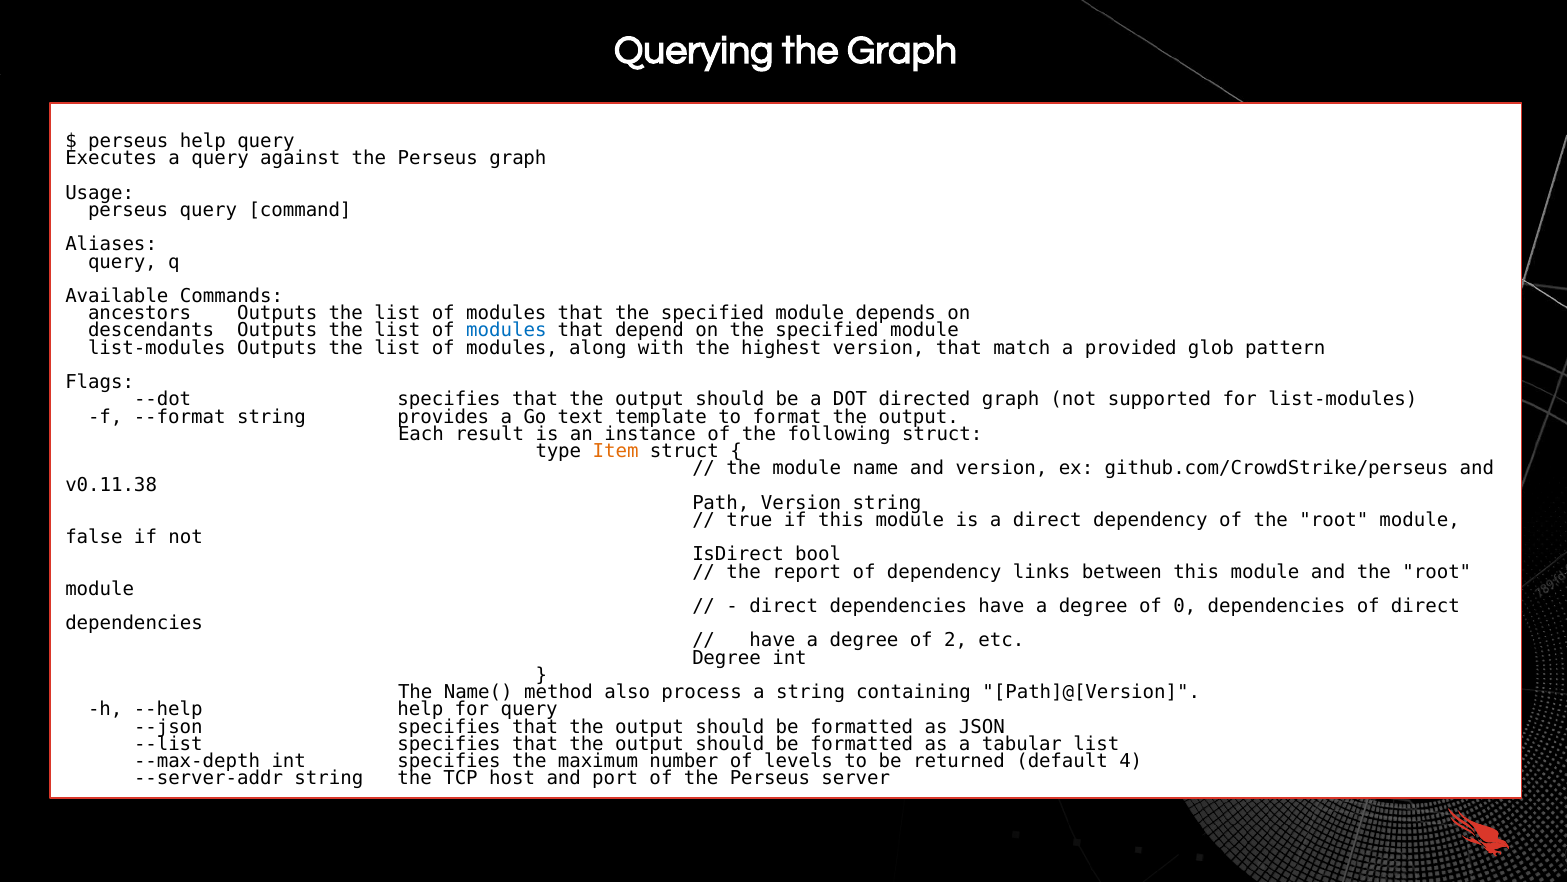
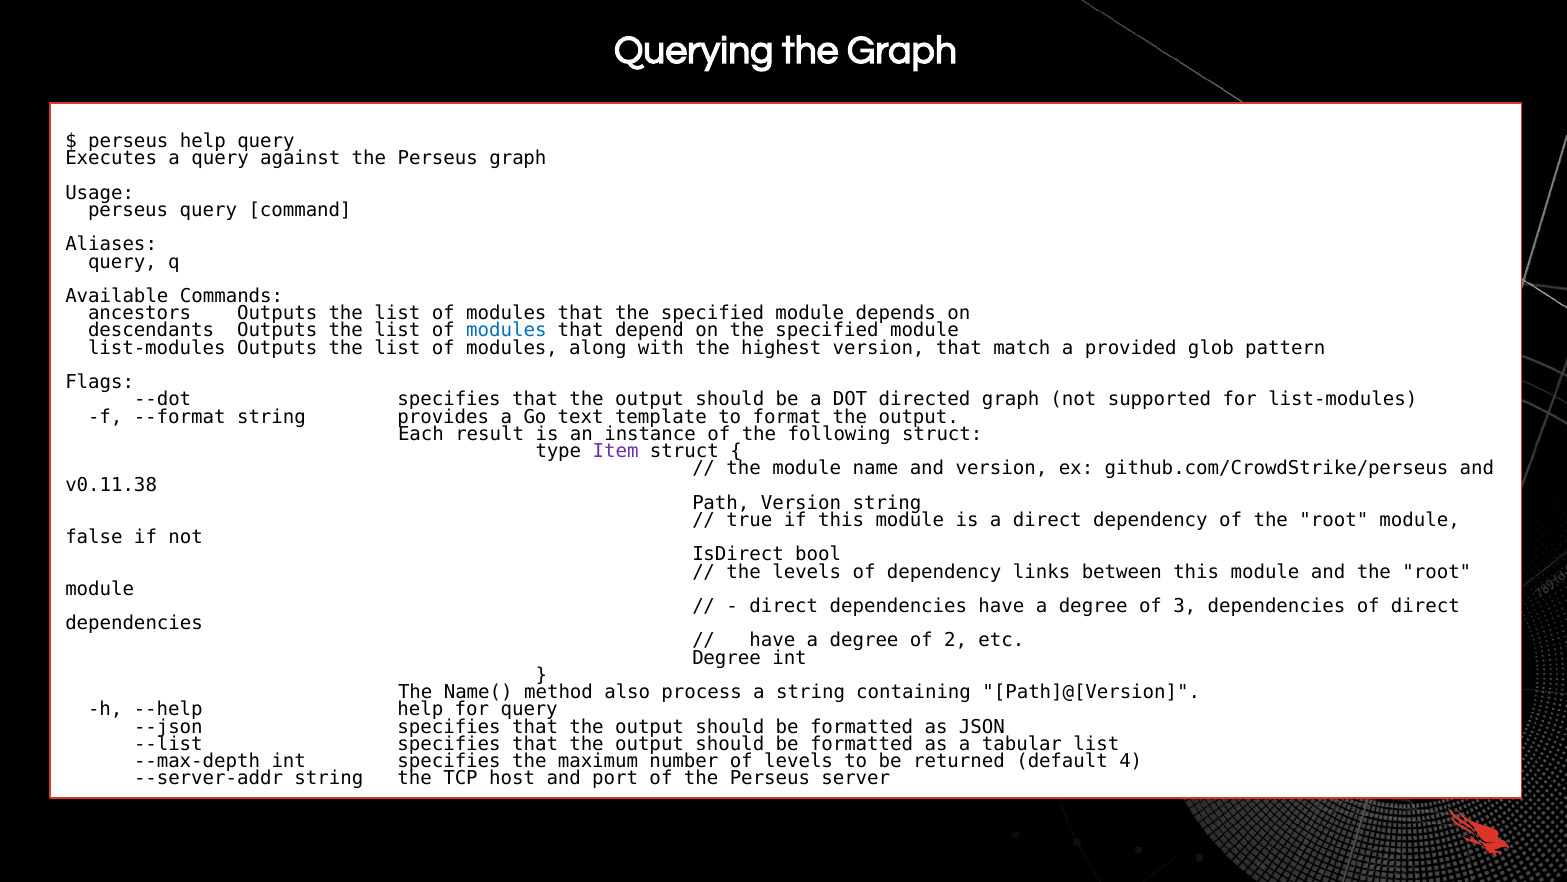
Item colour: orange -> purple
the report: report -> levels
0: 0 -> 3
